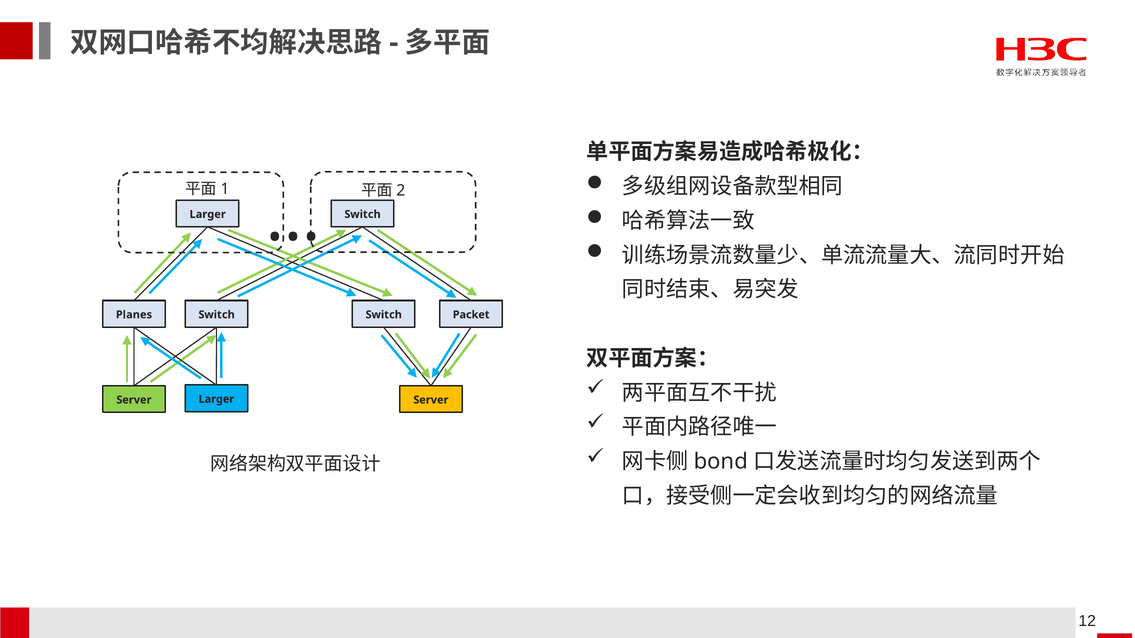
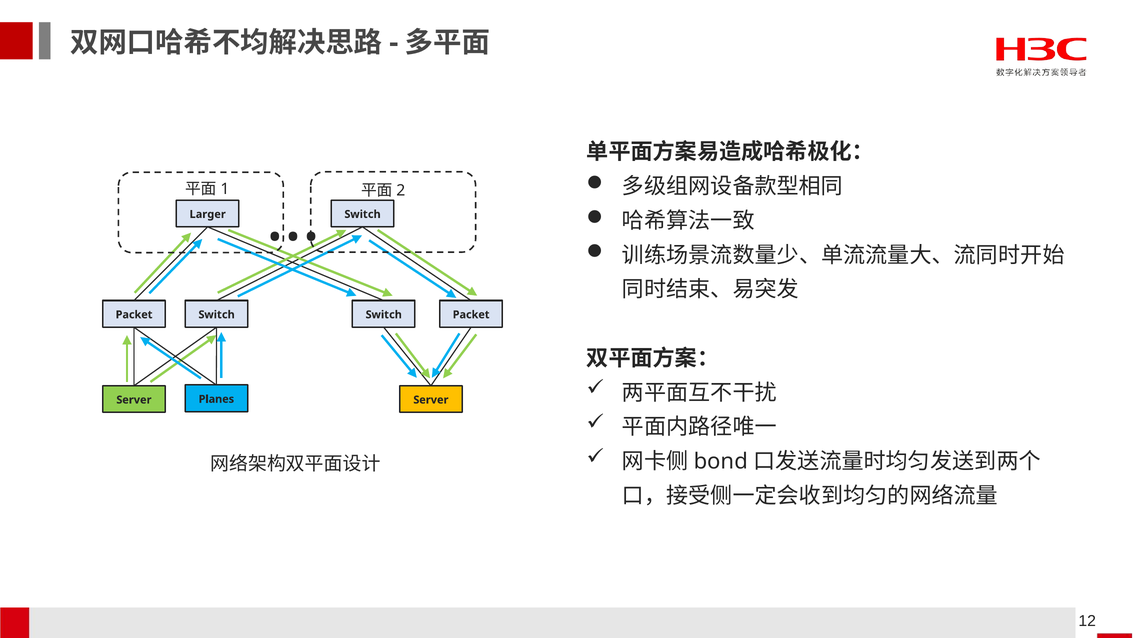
Planes at (134, 315): Planes -> Packet
Larger at (216, 399): Larger -> Planes
